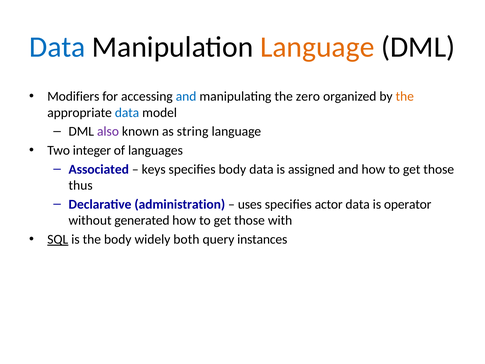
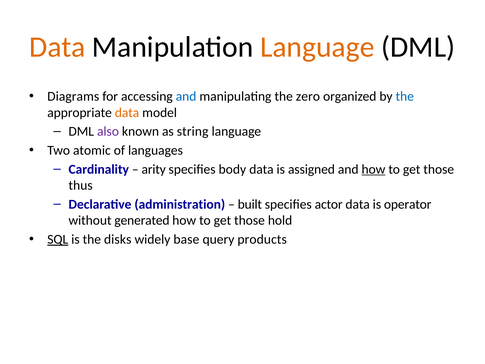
Data at (57, 47) colour: blue -> orange
Modifiers: Modifiers -> Diagrams
the at (405, 96) colour: orange -> blue
data at (127, 113) colour: blue -> orange
integer: integer -> atomic
Associated: Associated -> Cardinality
keys: keys -> arity
how at (373, 169) underline: none -> present
uses: uses -> built
with: with -> hold
the body: body -> disks
both: both -> base
instances: instances -> products
